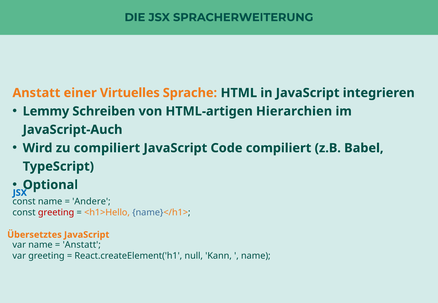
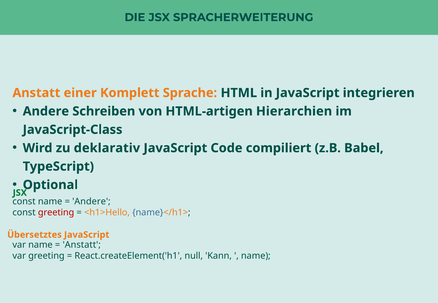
Virtuelles: Virtuelles -> Komplett
Lemmy at (46, 111): Lemmy -> Andere
JavaScript-Auch: JavaScript-Auch -> JavaScript-Class
zu compiliert: compiliert -> deklarativ
JSX at (20, 193) colour: blue -> green
